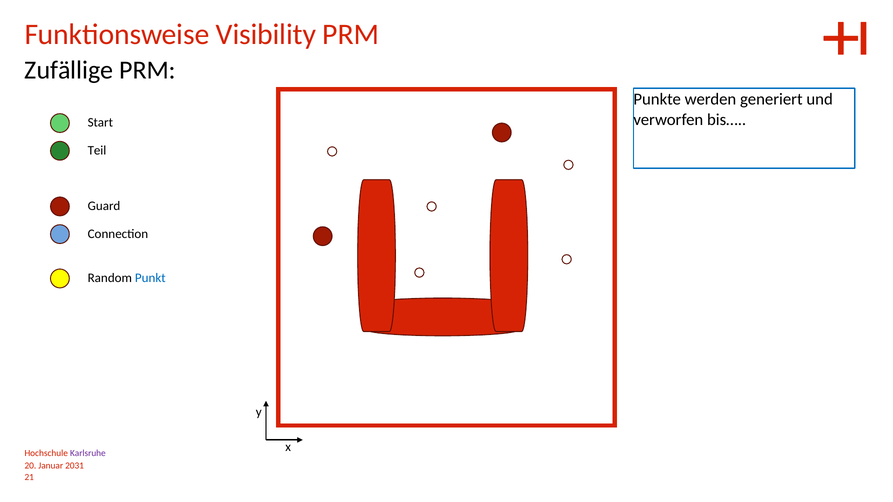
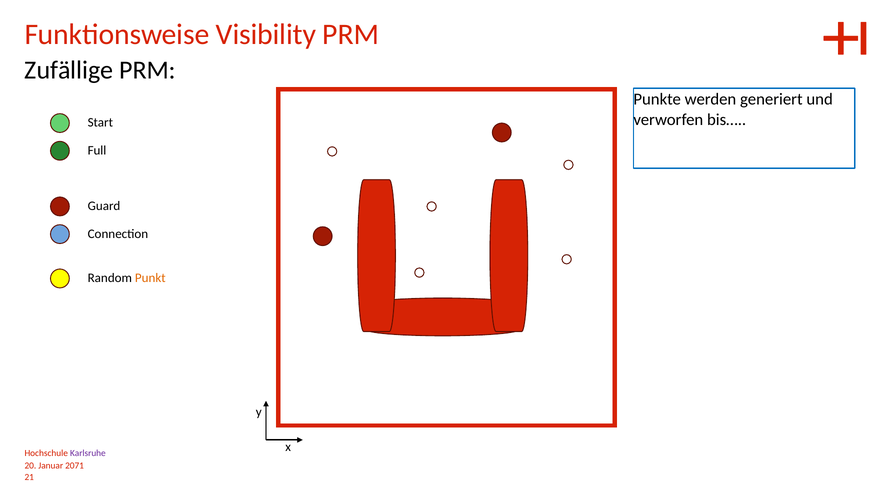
Teil: Teil -> Full
Punkt colour: blue -> orange
2031: 2031 -> 2071
